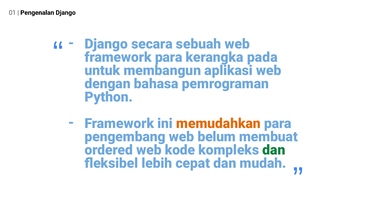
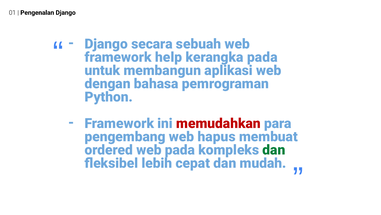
framework para: para -> help
memudahkan colour: orange -> red
belum: belum -> hapus
web kode: kode -> pada
